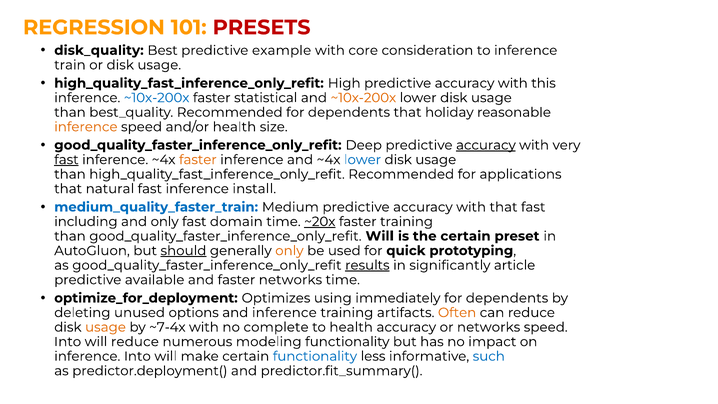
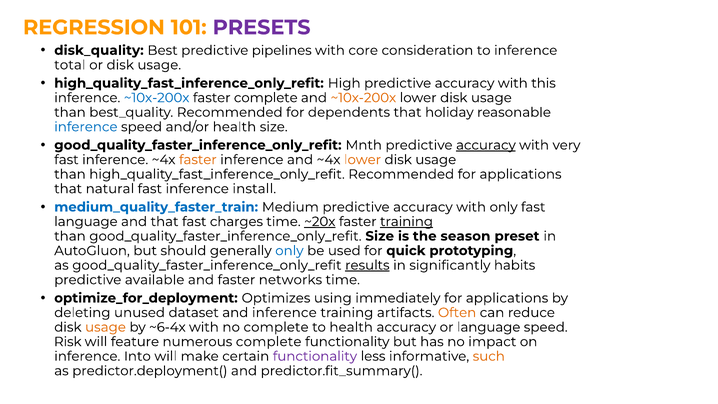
PRESETS colour: red -> purple
example: example -> pipelines
train: train -> total
faster statistical: statistical -> complete
inference at (86, 127) colour: orange -> blue
Deep: Deep -> Mnth
fast at (66, 160) underline: present -> none
lower at (362, 160) colour: blue -> orange
with that: that -> only
including at (86, 222): including -> language
and only: only -> that
domain: domain -> charges
training at (407, 222) underline: none -> present
good_quality_faster_inference_only_refit Will: Will -> Size
the certain: certain -> season
should underline: present -> none
only at (289, 251) colour: orange -> blue
article: article -> habits
immediately for dependents: dependents -> applications
options: options -> dataset
~7-4x: ~7-4x -> ~6-4x
or networks: networks -> language
Into at (68, 342): Into -> Risk
will reduce: reduce -> feature
numerous modeling: modeling -> complete
functionality at (315, 356) colour: blue -> purple
such colour: blue -> orange
